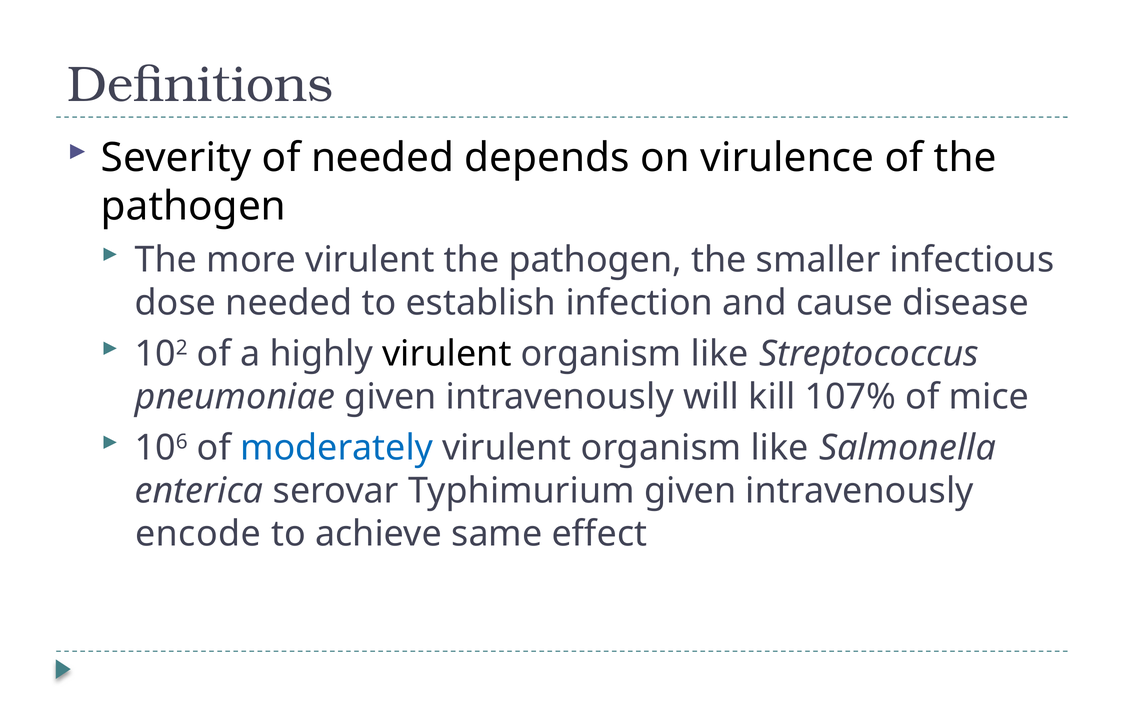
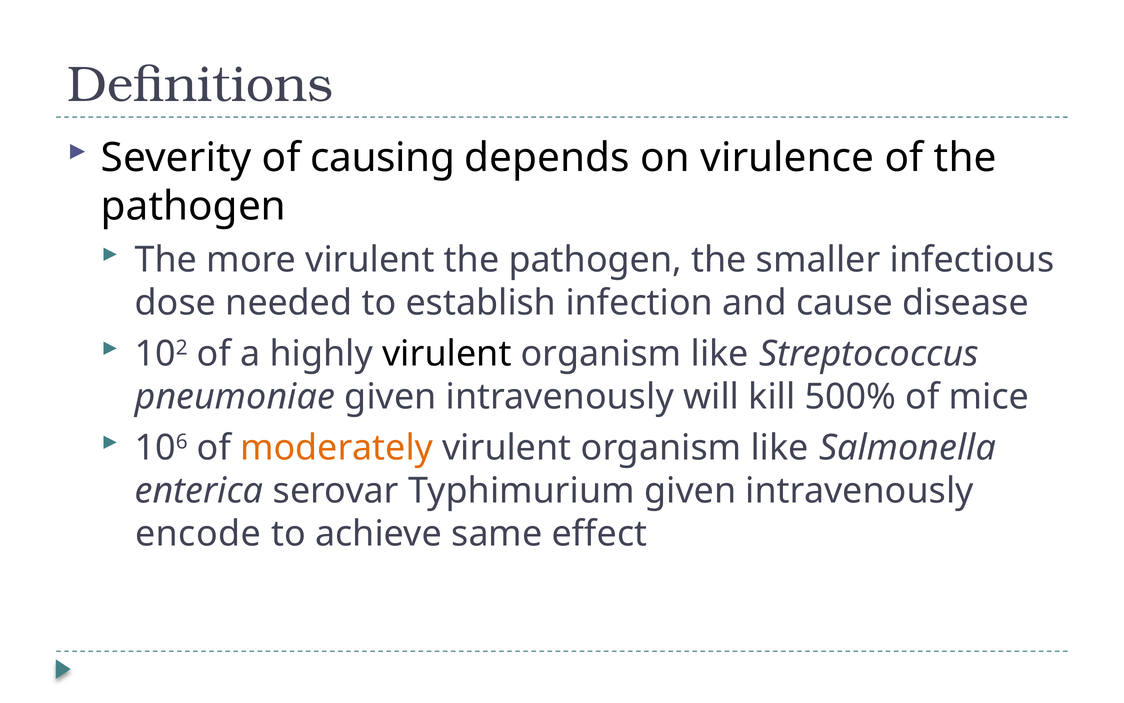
of needed: needed -> causing
107%: 107% -> 500%
moderately colour: blue -> orange
